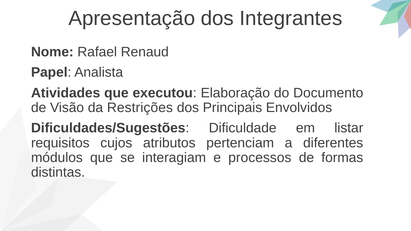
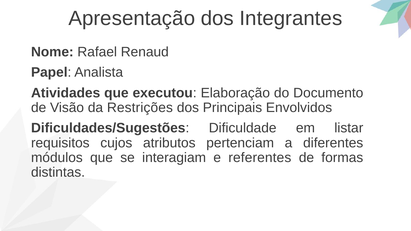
processos: processos -> referentes
